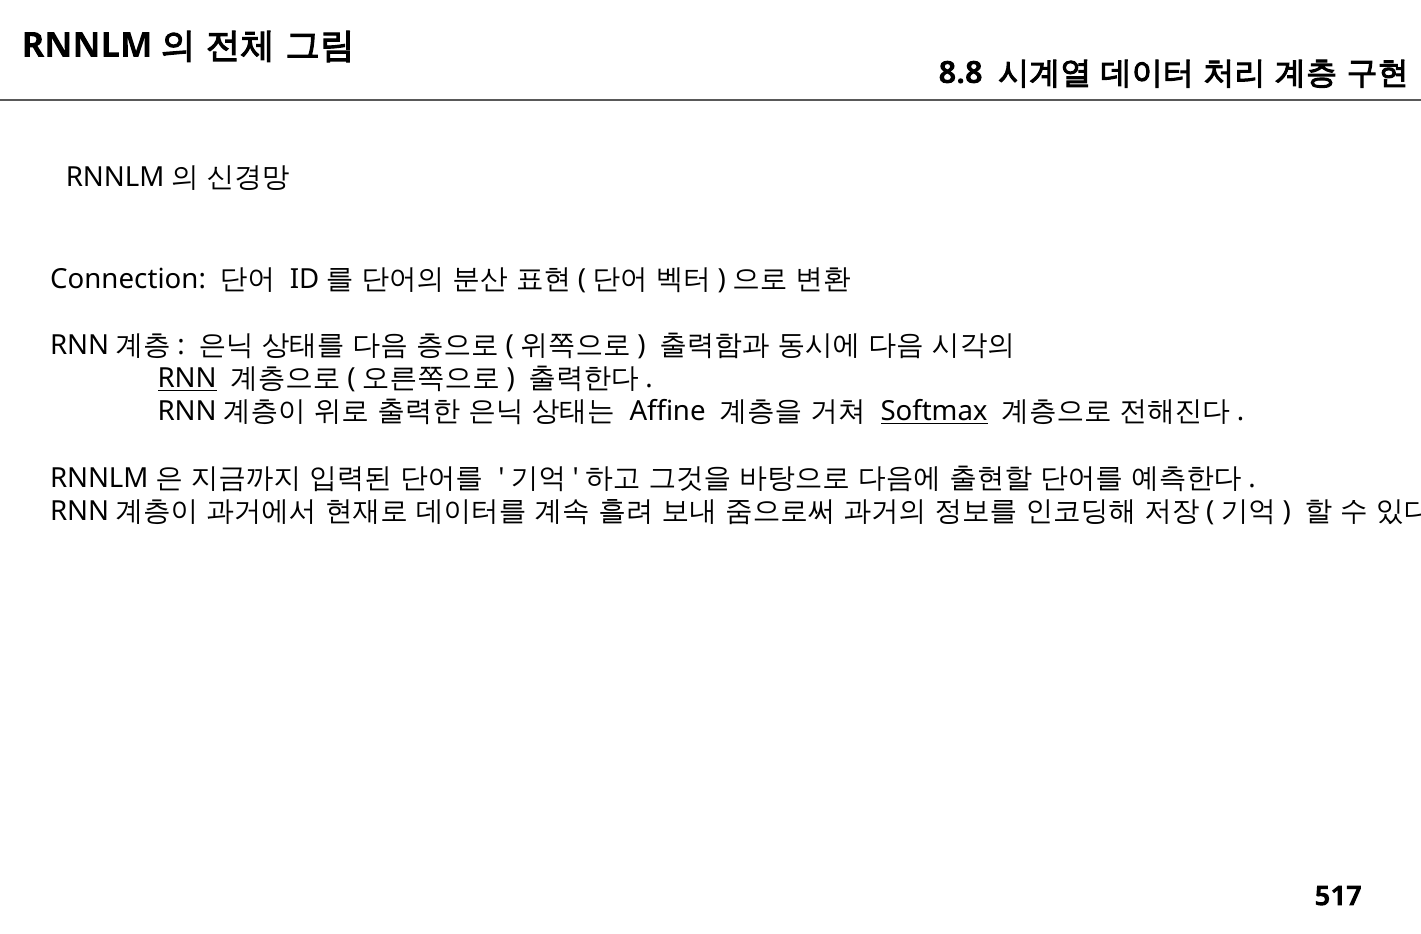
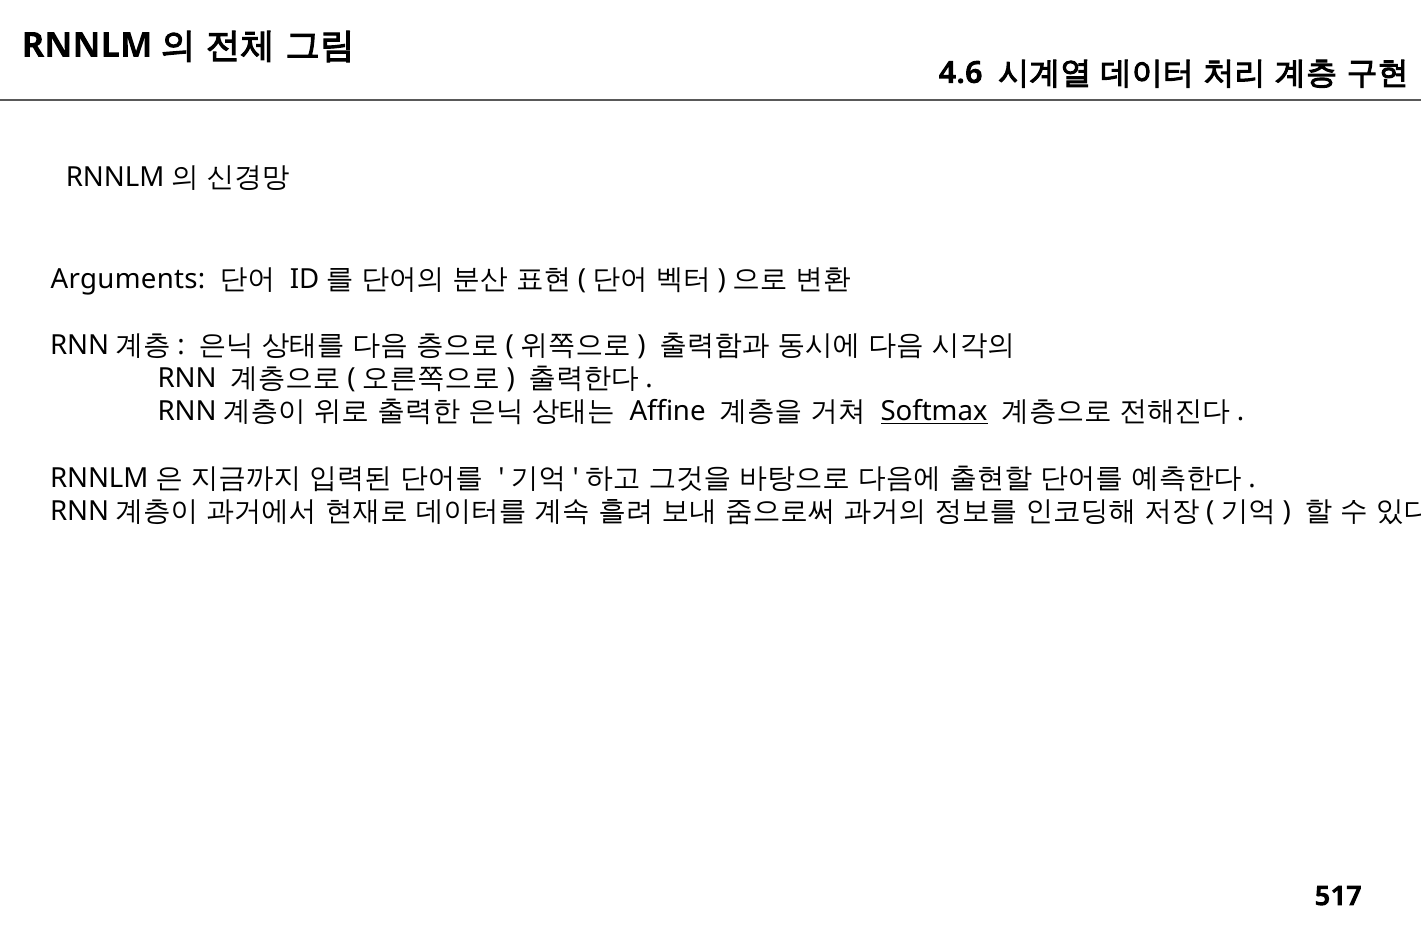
8.8: 8.8 -> 4.6
Connection: Connection -> Arguments
RNN underline: present -> none
